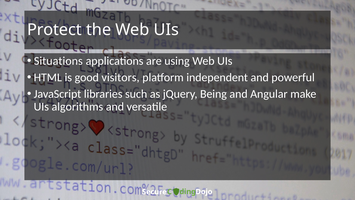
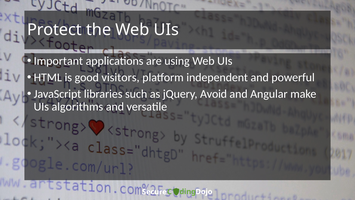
Situations: Situations -> Important
Being: Being -> Avoid
